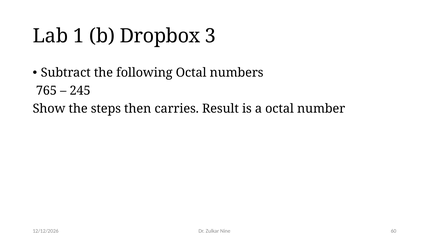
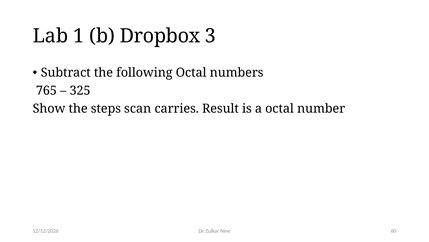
245: 245 -> 325
then: then -> scan
